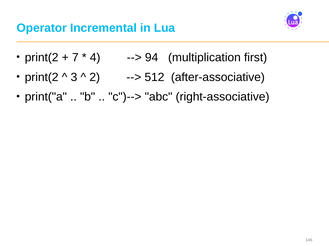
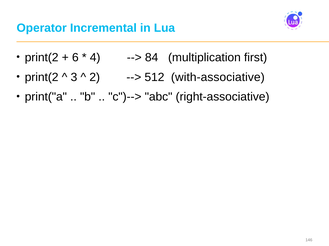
7: 7 -> 6
94: 94 -> 84
after-associative: after-associative -> with-associative
